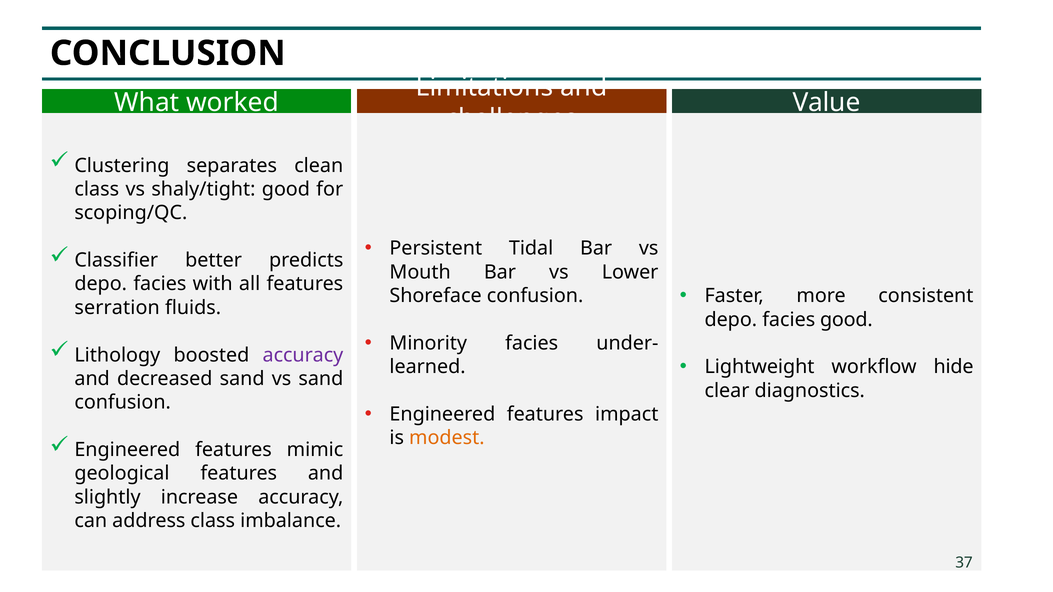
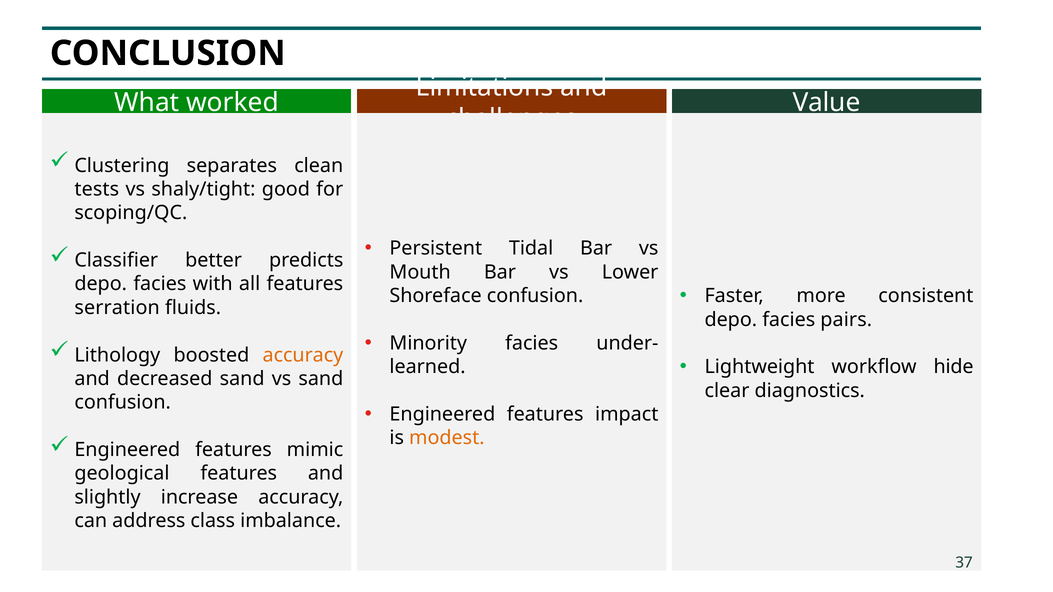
class at (97, 189): class -> tests
facies good: good -> pairs
accuracy at (303, 355) colour: purple -> orange
